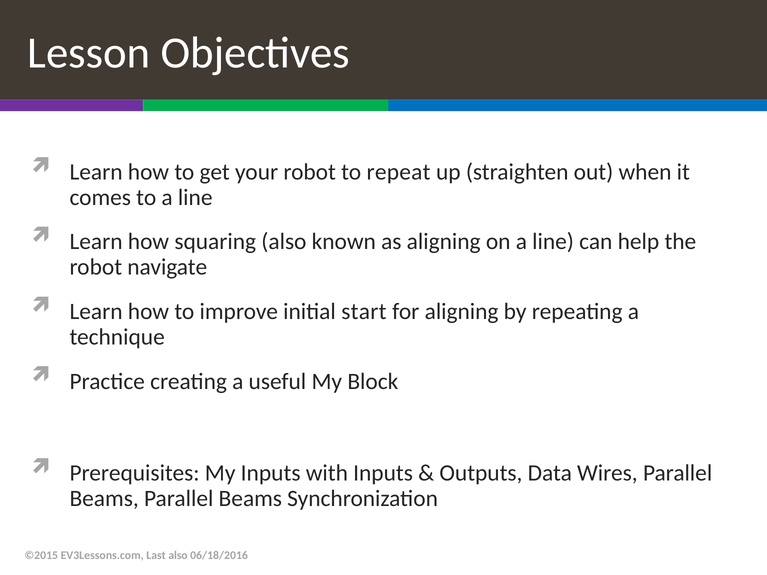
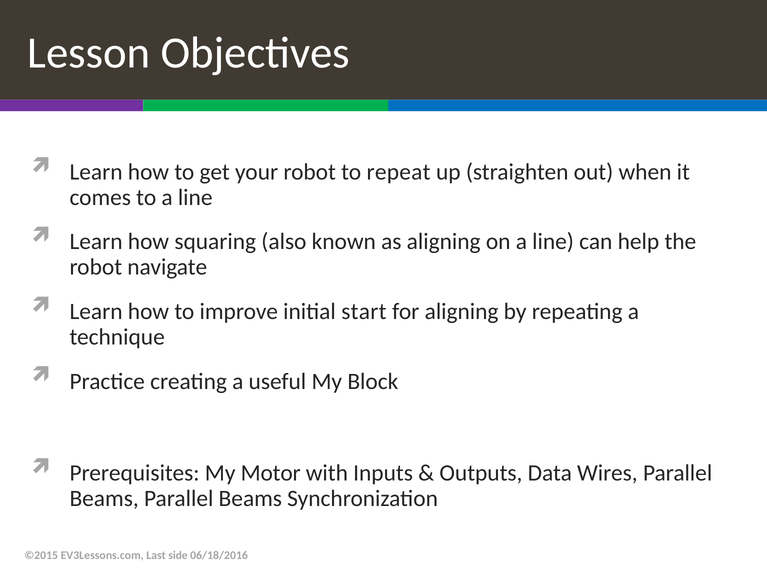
My Inputs: Inputs -> Motor
Last also: also -> side
